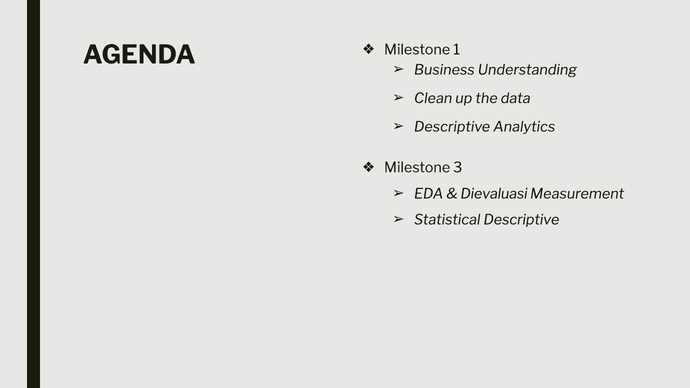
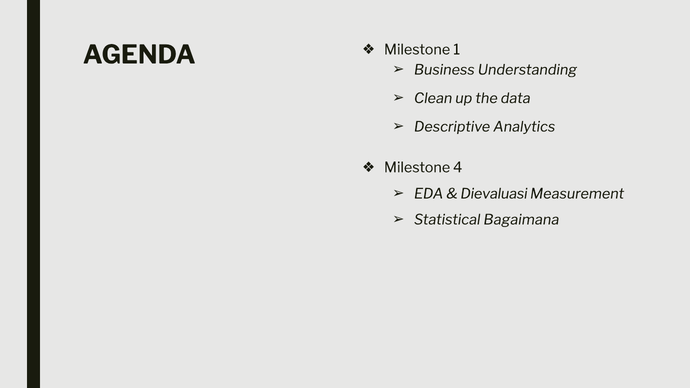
3: 3 -> 4
Statistical Descriptive: Descriptive -> Bagaimana
